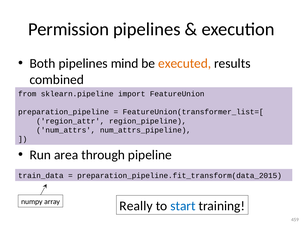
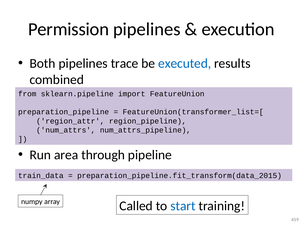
mind: mind -> trace
executed colour: orange -> blue
Really: Really -> Called
